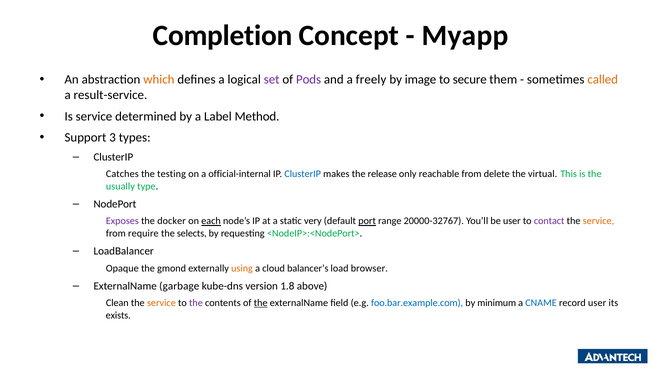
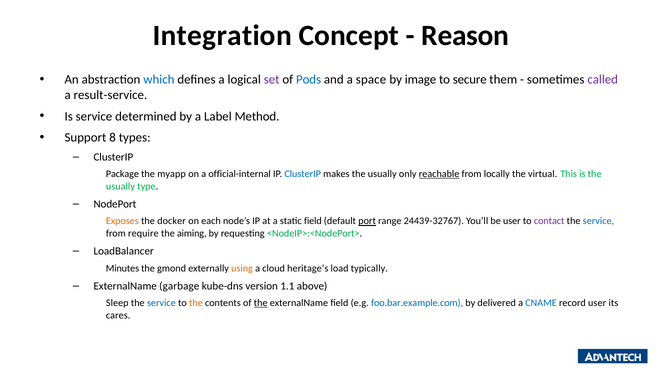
Completion: Completion -> Integration
Myapp: Myapp -> Reason
which colour: orange -> blue
Pods colour: purple -> blue
freely: freely -> space
called colour: orange -> purple
3: 3 -> 8
Catches: Catches -> Package
testing: testing -> myapp
makes the release: release -> usually
reachable underline: none -> present
delete: delete -> locally
Exposes colour: purple -> orange
each underline: present -> none
static very: very -> field
20000-32767: 20000-32767 -> 24439-32767
service at (598, 221) colour: orange -> blue
selects: selects -> aiming
Opaque: Opaque -> Minutes
balancer’s: balancer’s -> heritage’s
browser: browser -> typically
1.8: 1.8 -> 1.1
Clean: Clean -> Sleep
service at (161, 303) colour: orange -> blue
the at (196, 303) colour: purple -> orange
minimum: minimum -> delivered
exists: exists -> cares
